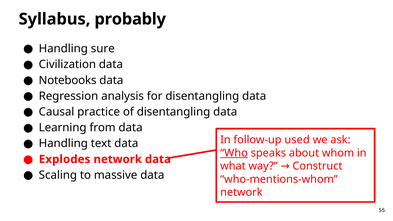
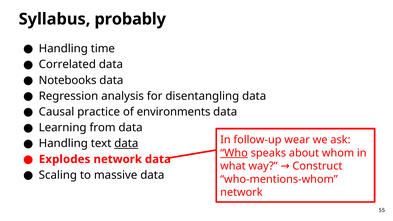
sure: sure -> time
Civilization: Civilization -> Correlated
of disentangling: disentangling -> environments
used: used -> wear
data at (126, 143) underline: none -> present
